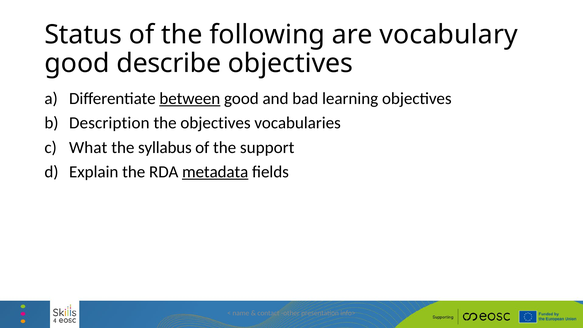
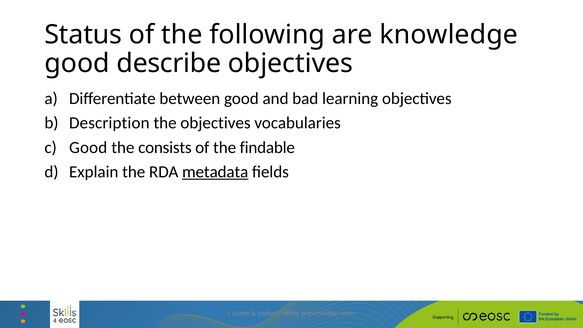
vocabulary: vocabulary -> knowledge
between underline: present -> none
What at (88, 147): What -> Good
syllabus: syllabus -> consists
support: support -> findable
